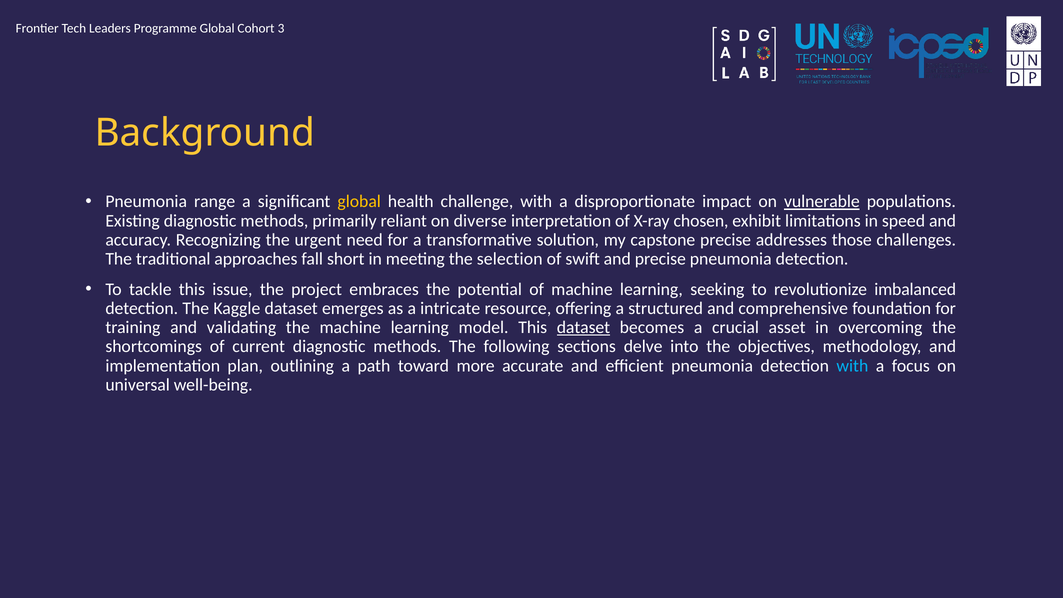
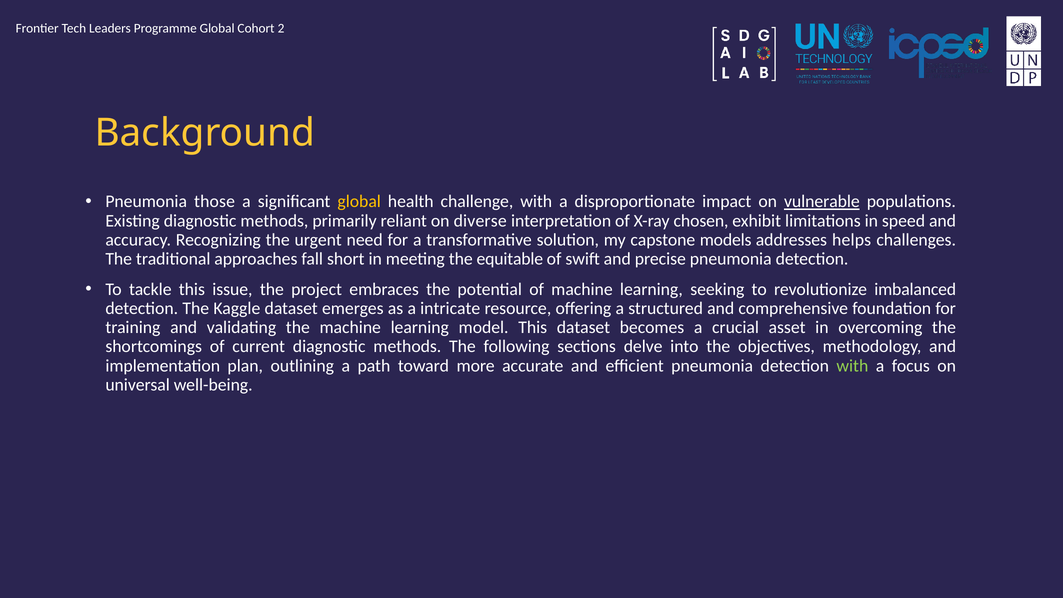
3: 3 -> 2
range: range -> those
capstone precise: precise -> models
those: those -> helps
selection: selection -> equitable
dataset at (583, 327) underline: present -> none
with at (852, 366) colour: light blue -> light green
